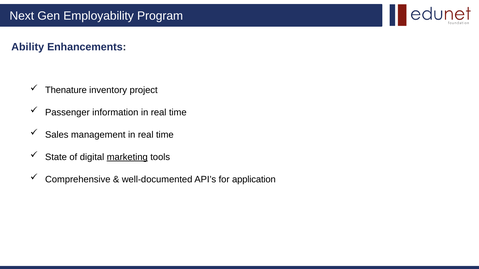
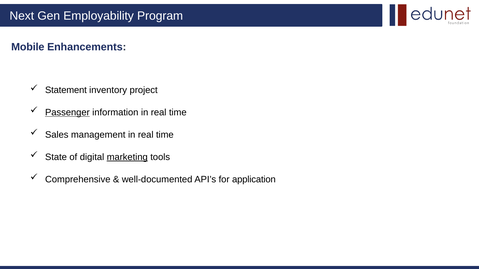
Ability: Ability -> Mobile
Thenature: Thenature -> Statement
Passenger underline: none -> present
